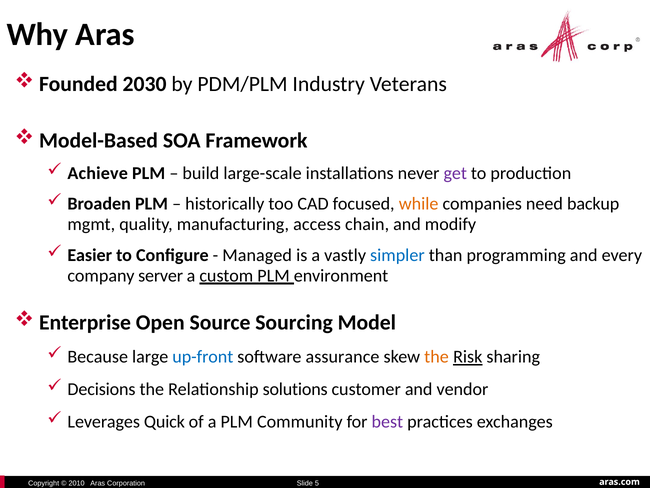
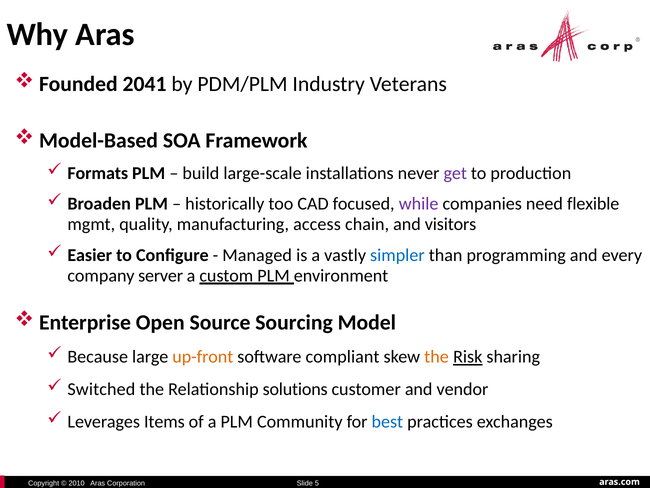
2030: 2030 -> 2041
Achieve: Achieve -> Formats
while colour: orange -> purple
backup: backup -> flexible
modify: modify -> visitors
up-front colour: blue -> orange
assurance: assurance -> compliant
Decisions: Decisions -> Switched
Quick: Quick -> Items
best colour: purple -> blue
